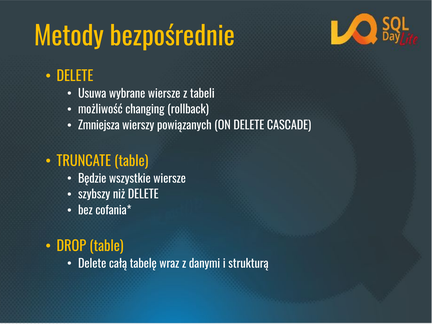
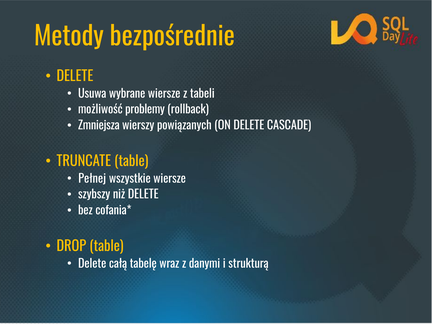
changing: changing -> problemy
Będzie: Będzie -> Pełnej
